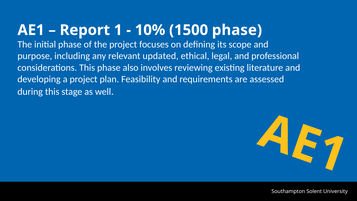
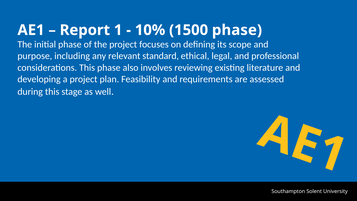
updated: updated -> standard
